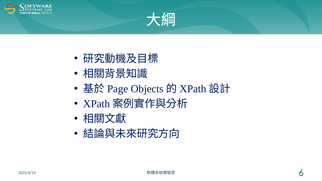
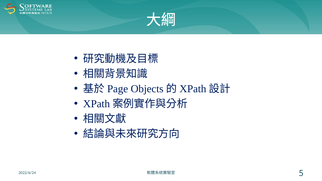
6: 6 -> 5
